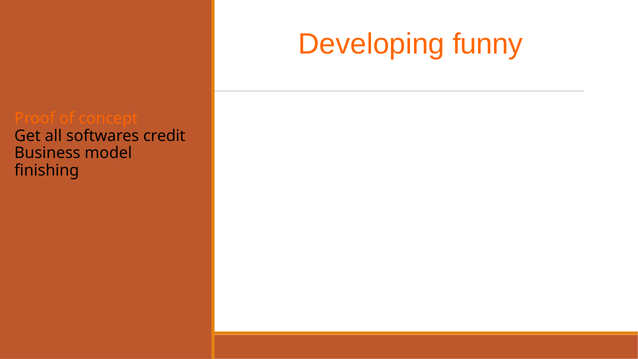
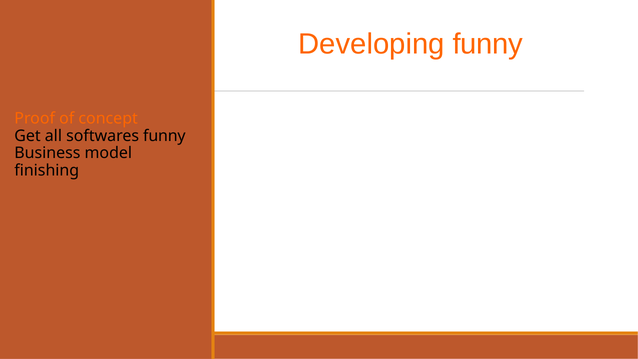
softwares credit: credit -> funny
